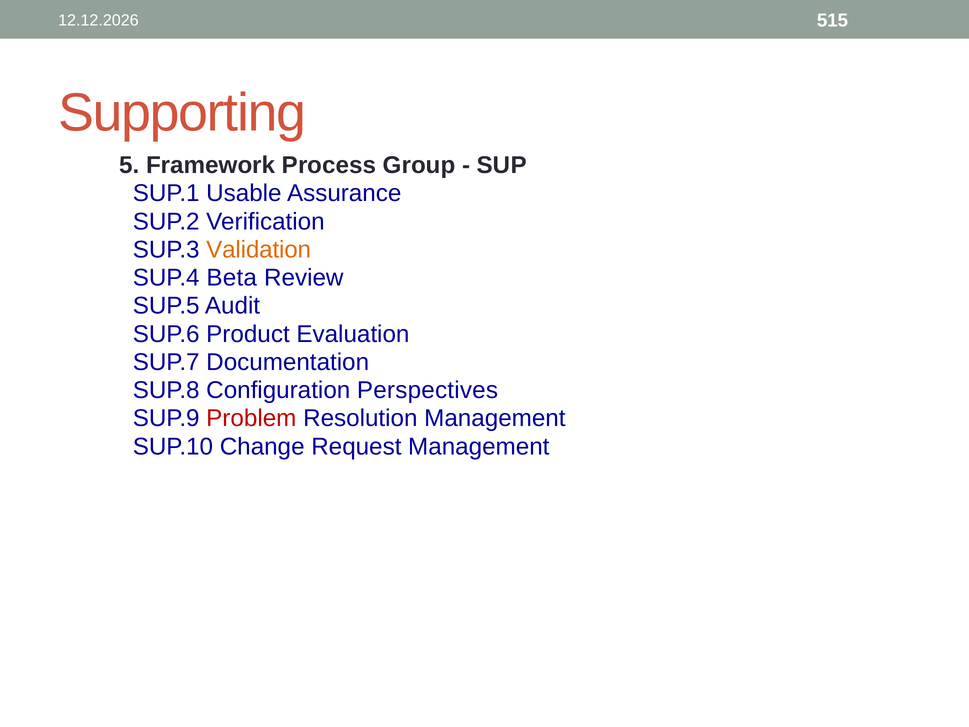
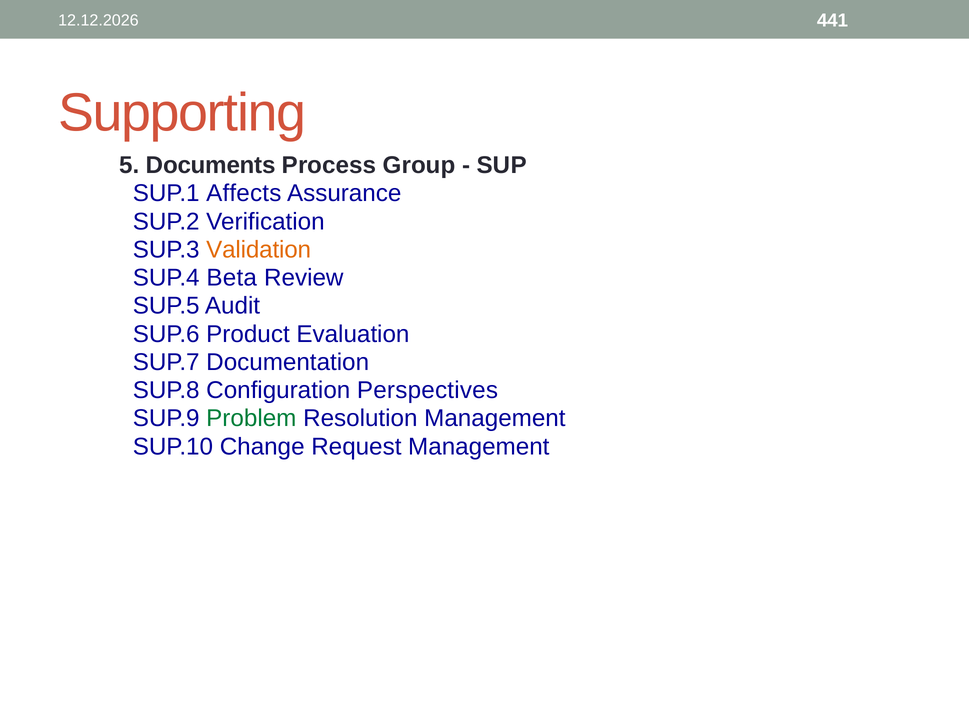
515: 515 -> 441
Framework: Framework -> Documents
Usable: Usable -> Affects
Problem colour: red -> green
